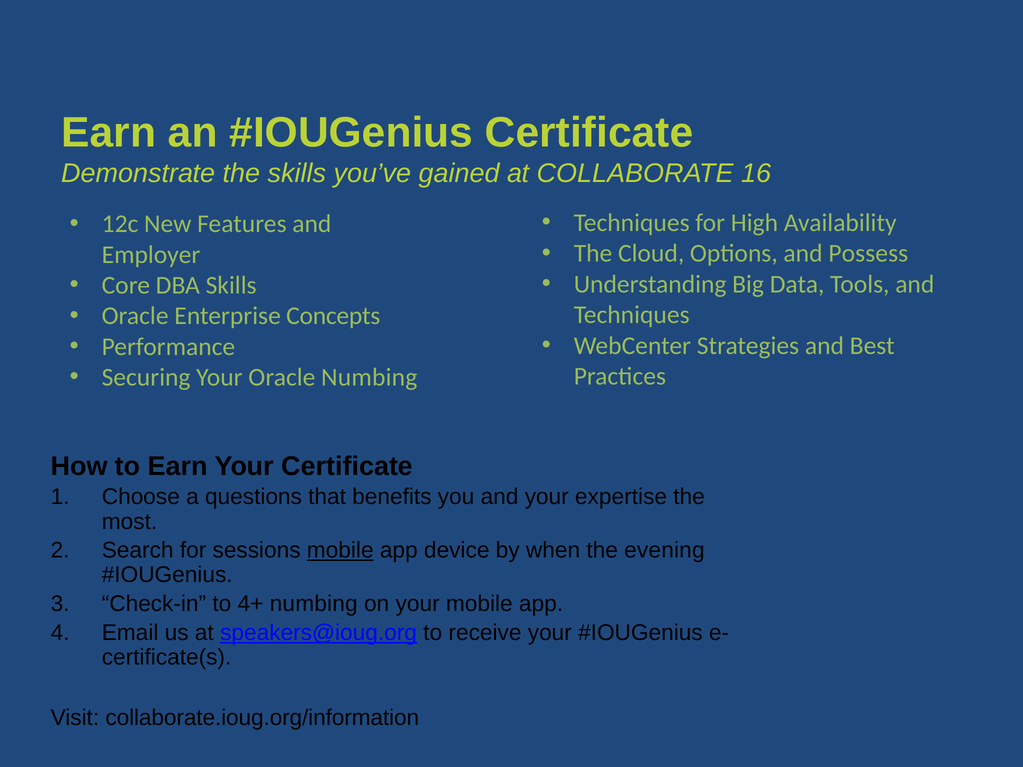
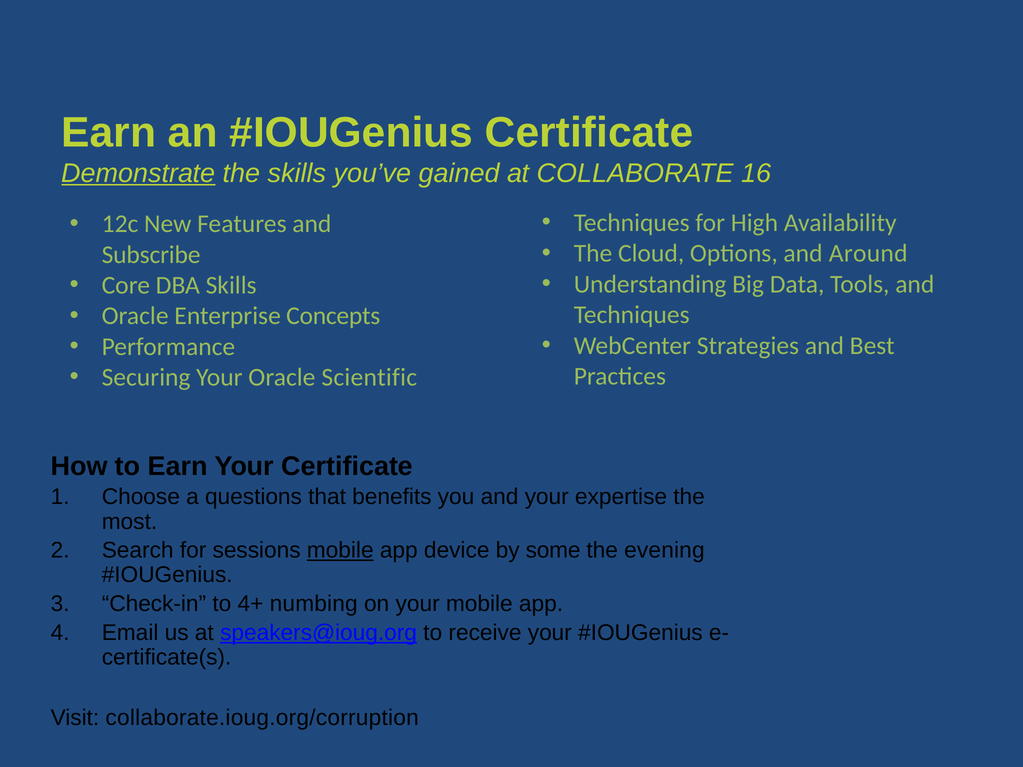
Demonstrate underline: none -> present
Possess: Possess -> Around
Employer: Employer -> Subscribe
Oracle Numbing: Numbing -> Scientific
when: when -> some
collaborate.ioug.org/information: collaborate.ioug.org/information -> collaborate.ioug.org/corruption
